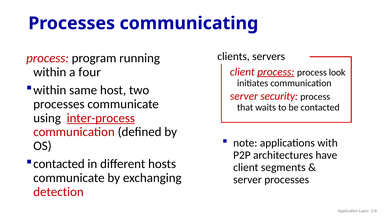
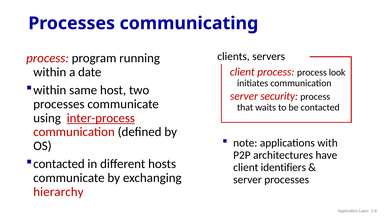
four: four -> date
process at (276, 72) underline: present -> none
segments: segments -> identifiers
detection: detection -> hierarchy
